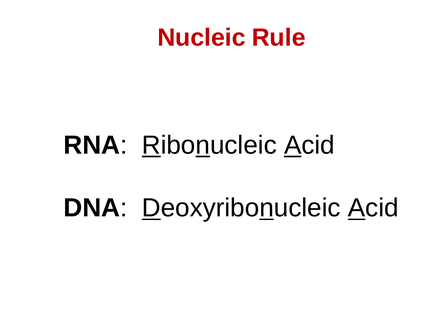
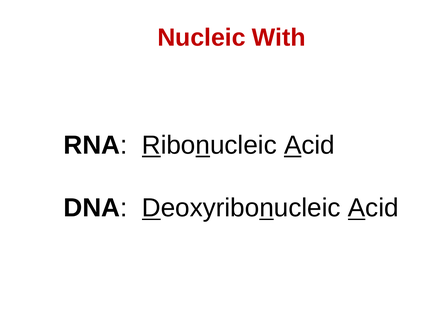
Rule: Rule -> With
